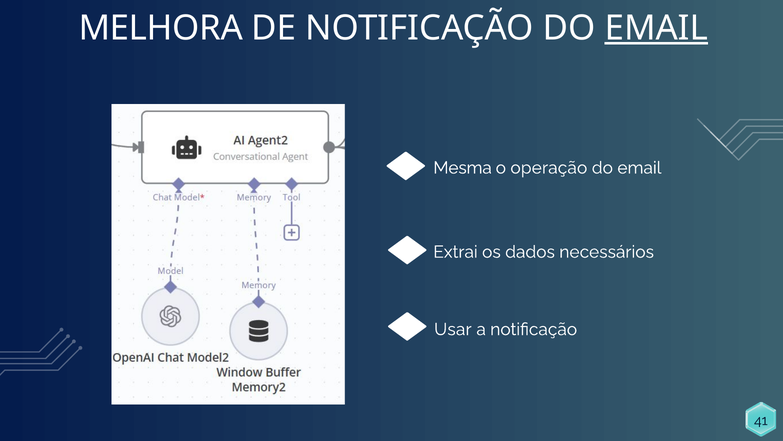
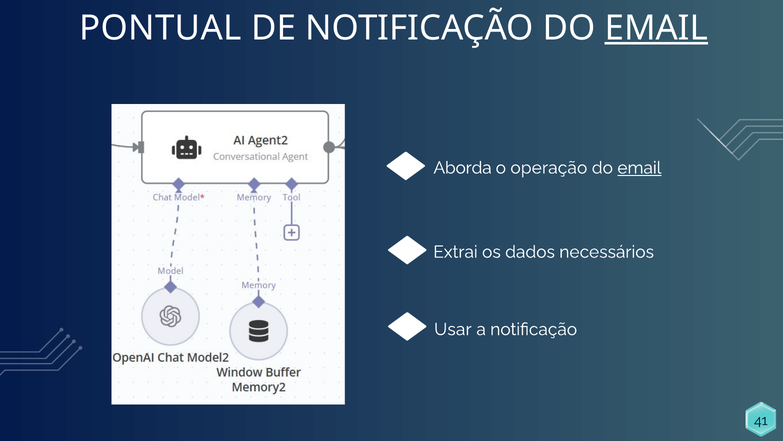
MELHORA: MELHORA -> PONTUAL
Mesma: Mesma -> Aborda
email at (639, 168) underline: none -> present
